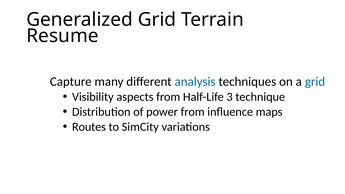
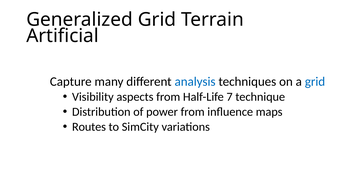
Resume: Resume -> Artificial
3: 3 -> 7
